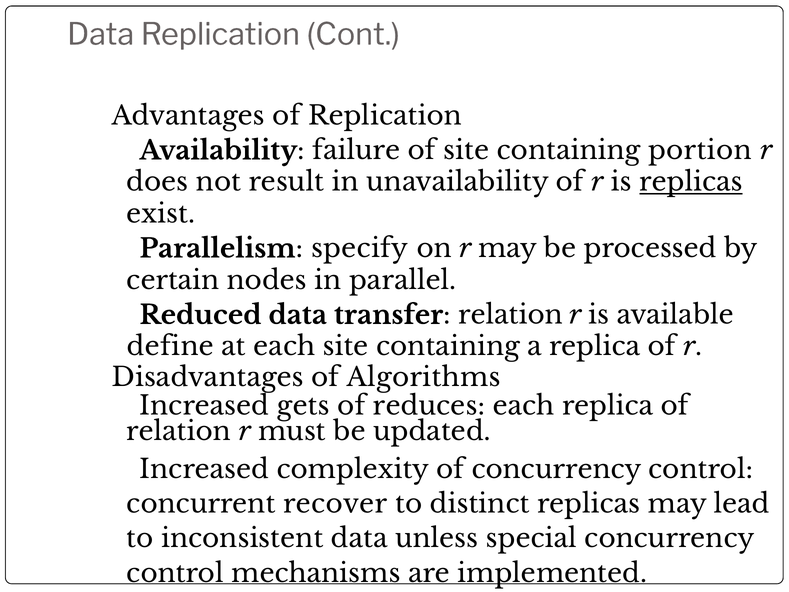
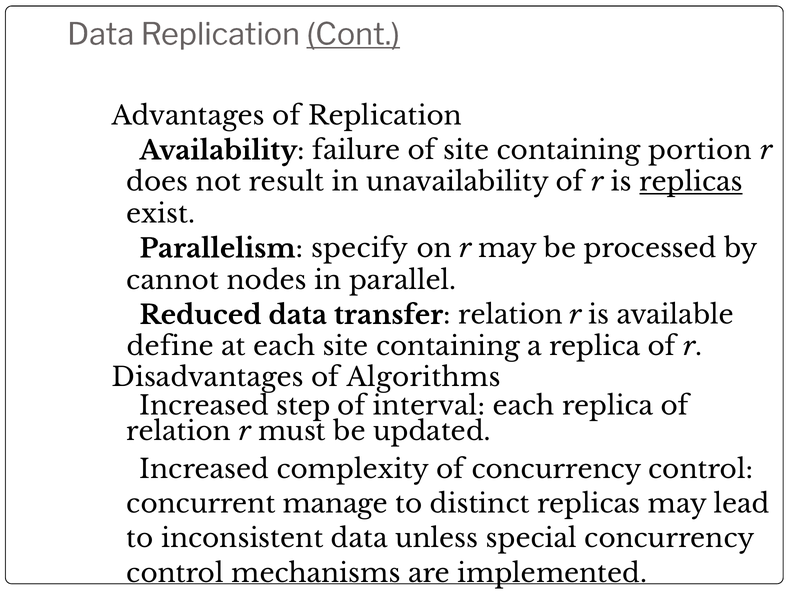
Cont underline: none -> present
certain: certain -> cannot
gets: gets -> step
reduces: reduces -> interval
recover: recover -> manage
